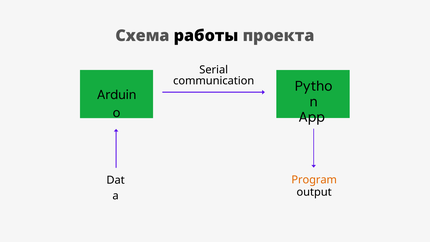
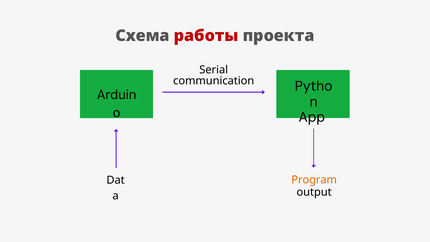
работы colour: black -> red
